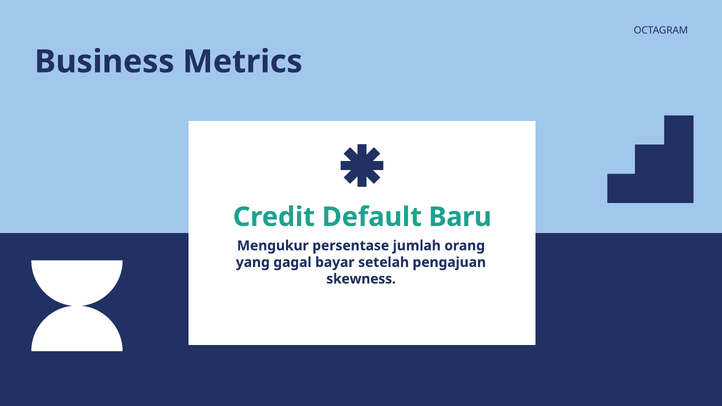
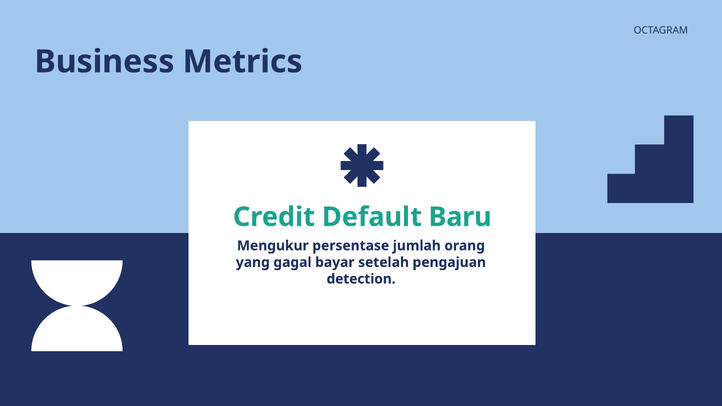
skewness: skewness -> detection
